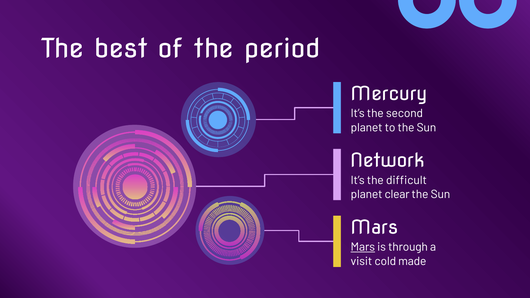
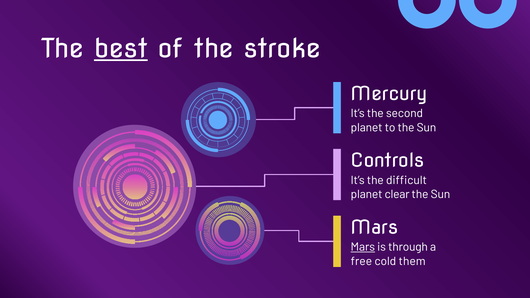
best underline: none -> present
period: period -> stroke
Network: Network -> Controls
visit: visit -> free
made: made -> them
